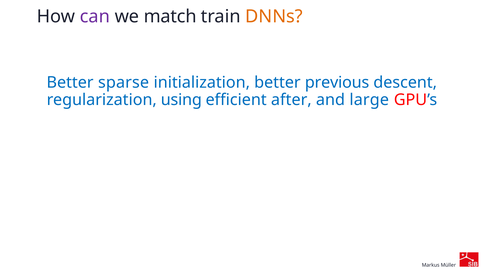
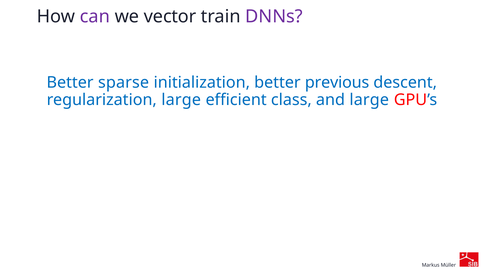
match: match -> vector
DNNs colour: orange -> purple
regularization using: using -> large
after: after -> class
